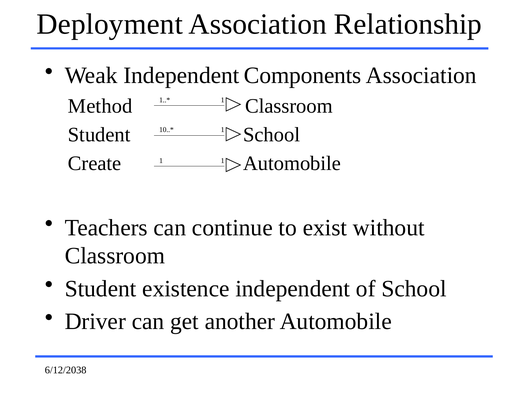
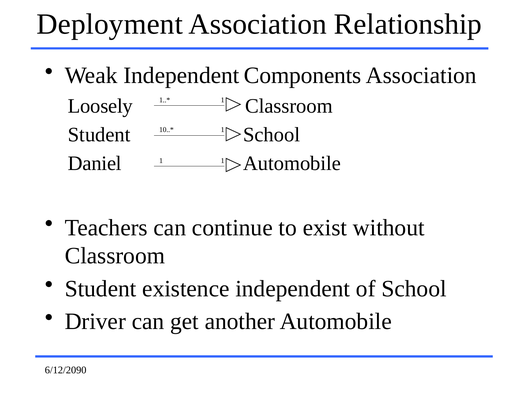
Method: Method -> Loosely
Create: Create -> Daniel
6/12/2038: 6/12/2038 -> 6/12/2090
